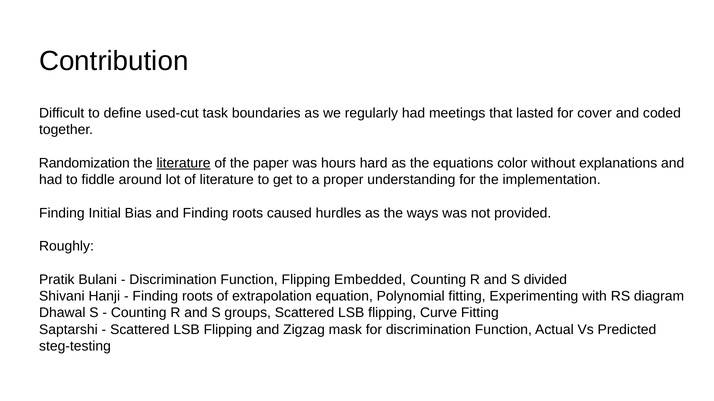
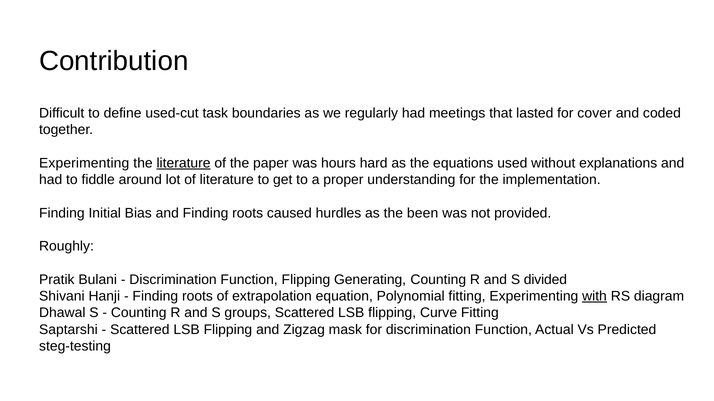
Randomization at (84, 163): Randomization -> Experimenting
color: color -> used
ways: ways -> been
Embedded: Embedded -> Generating
with underline: none -> present
